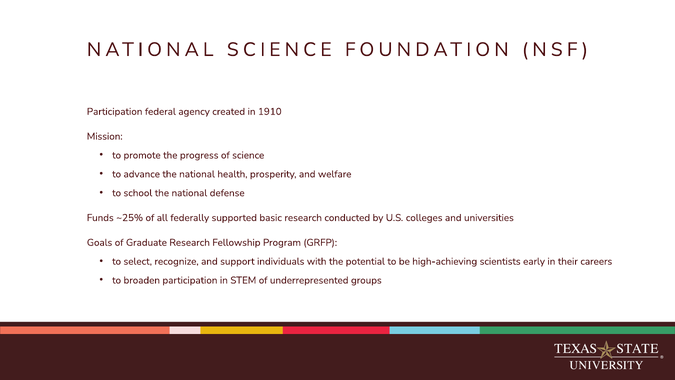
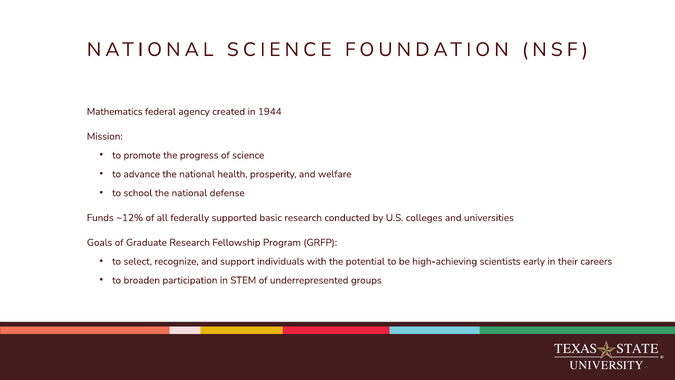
Participation at (115, 111): Participation -> Mathematics
1910: 1910 -> 1944
~25%: ~25% -> ~12%
